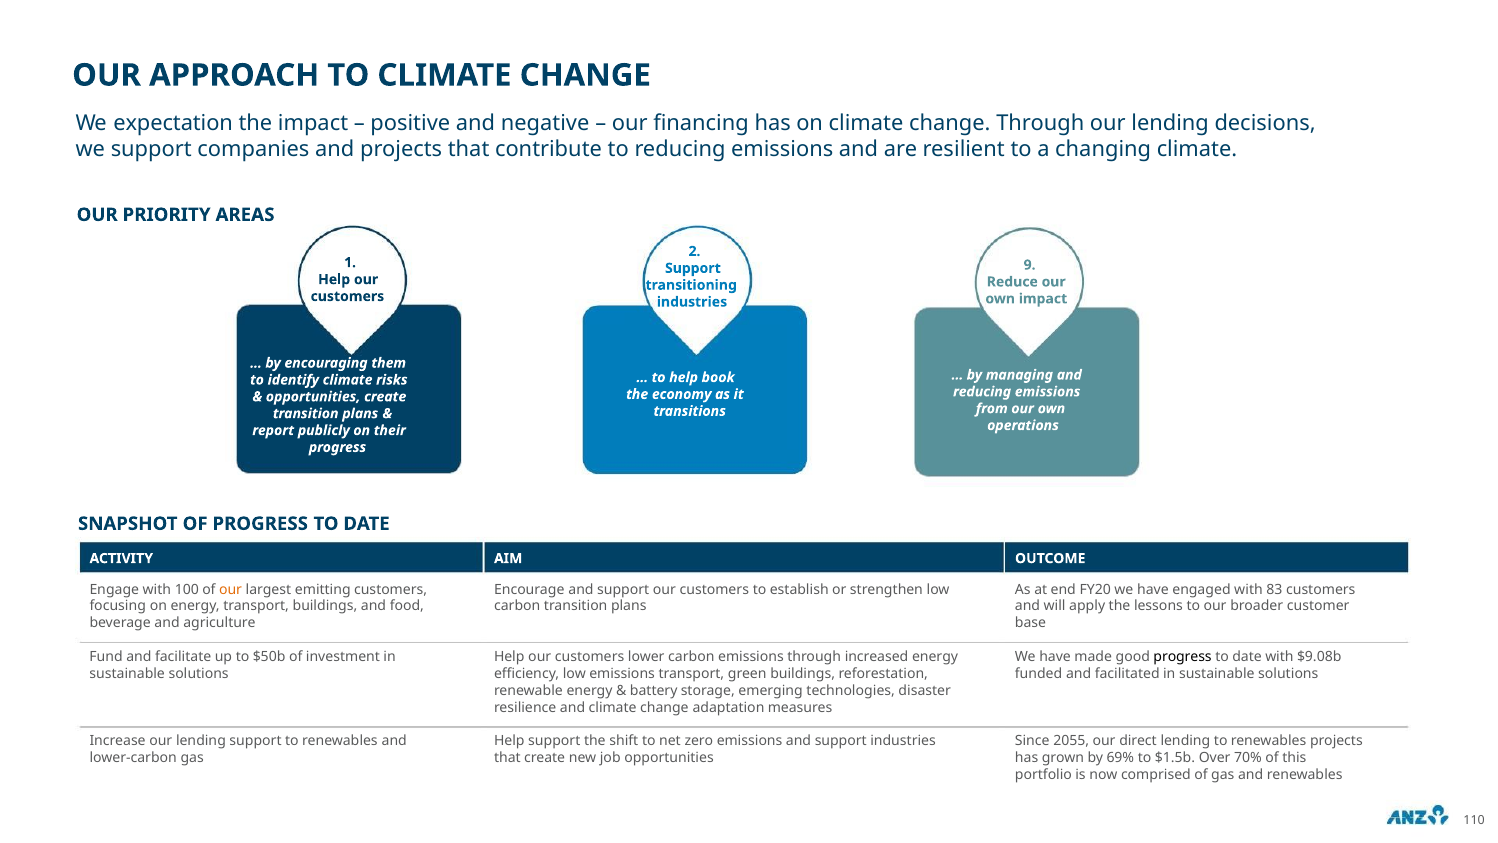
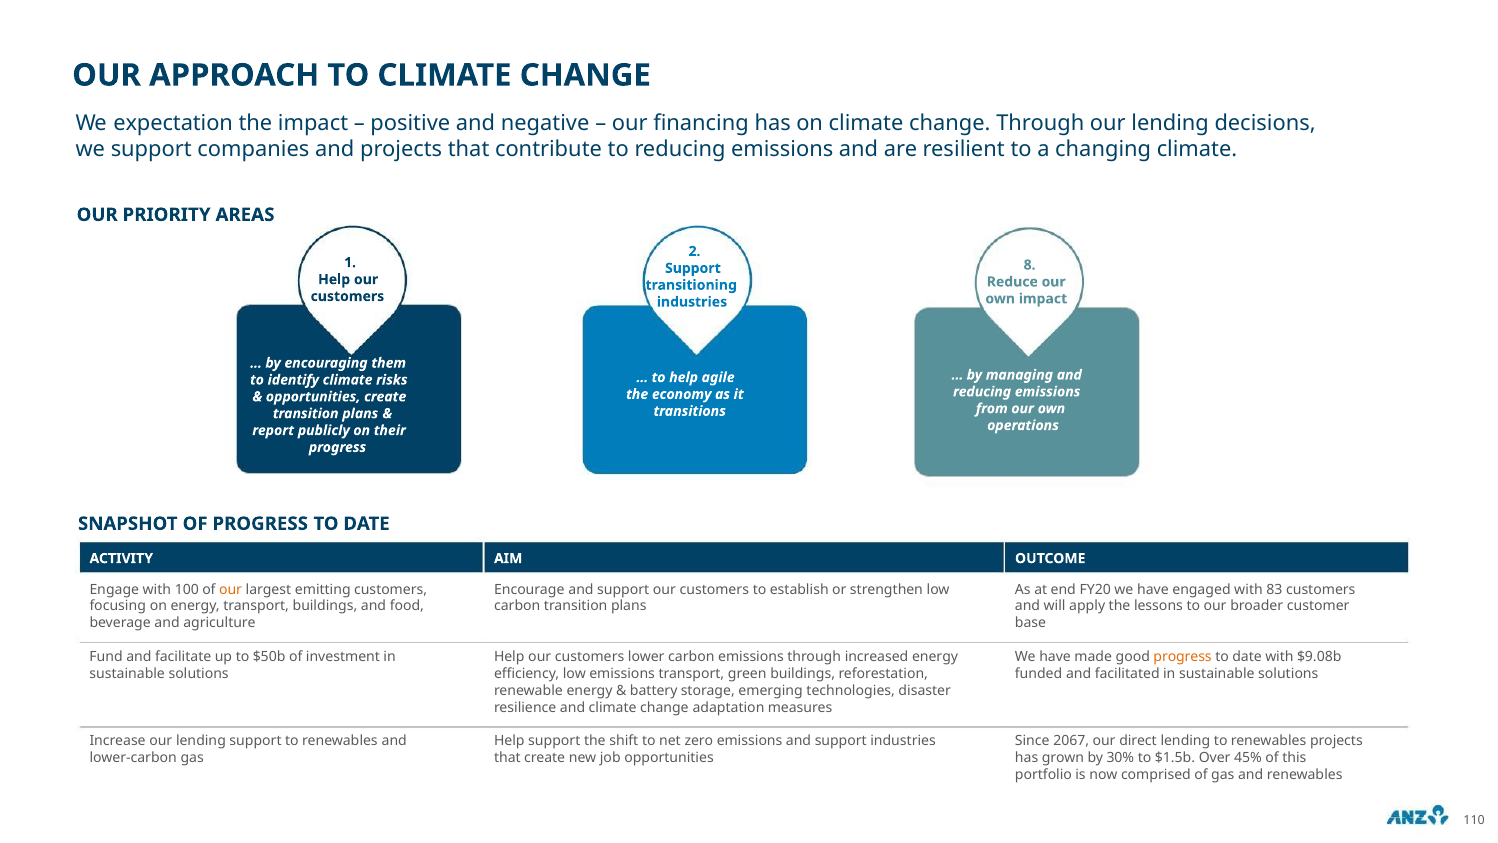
9: 9 -> 8
book: book -> agile
progress at (1183, 657) colour: black -> orange
2055: 2055 -> 2067
69%: 69% -> 30%
70%: 70% -> 45%
